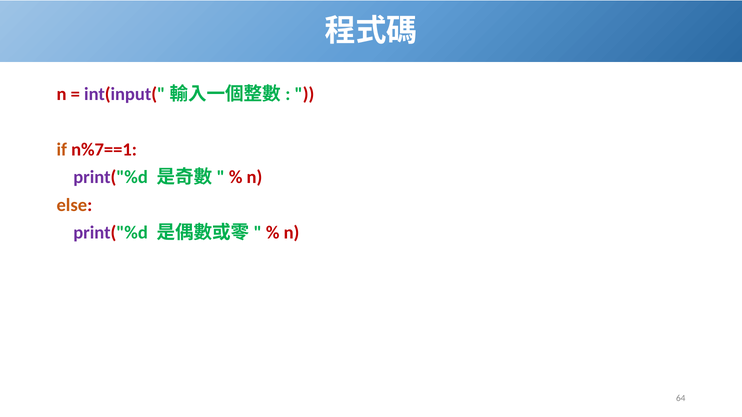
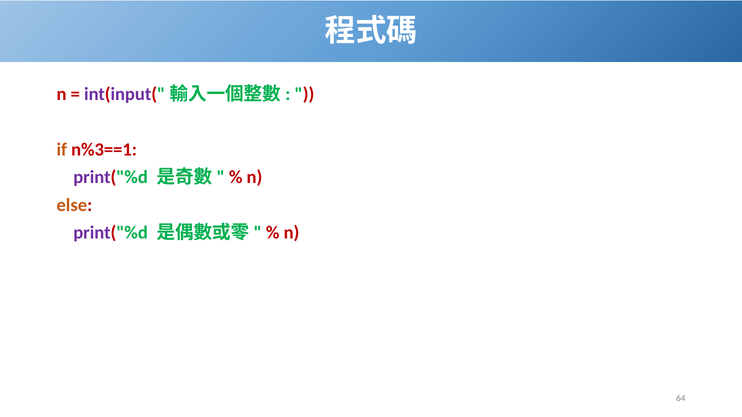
n%7==1: n%7==1 -> n%3==1
